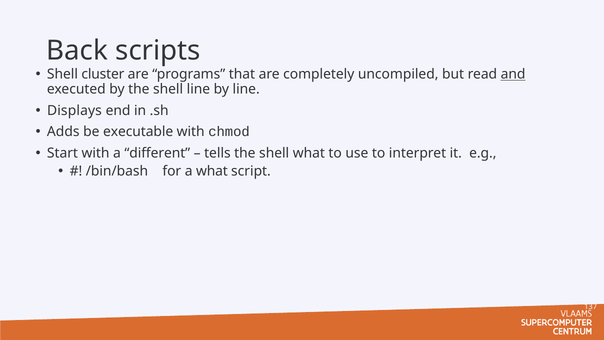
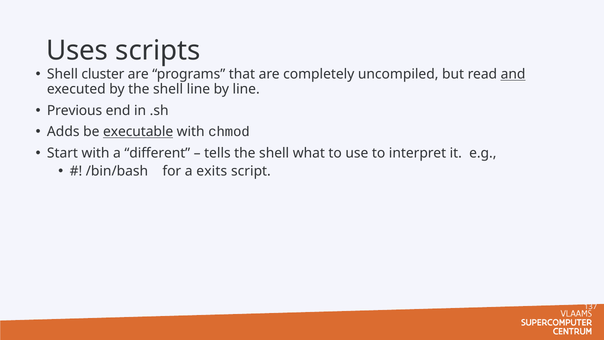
Back: Back -> Uses
Displays: Displays -> Previous
executable underline: none -> present
a what: what -> exits
